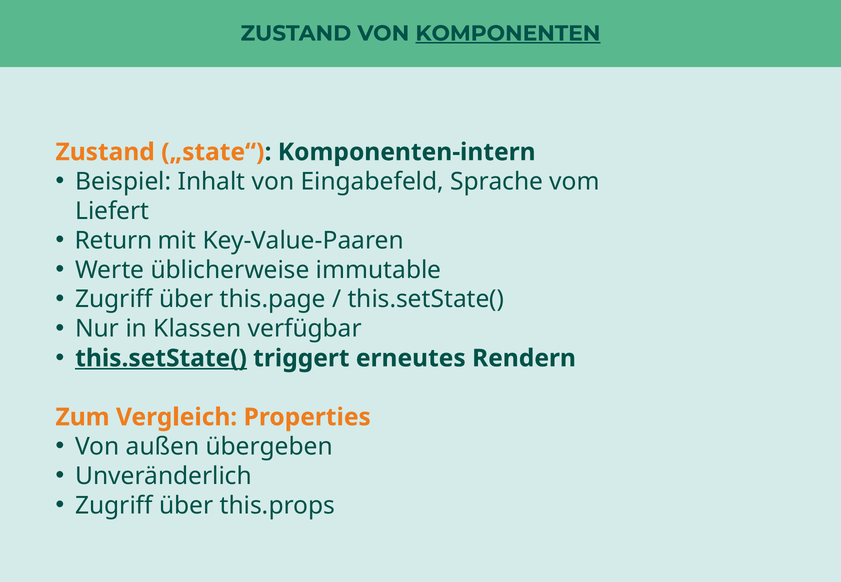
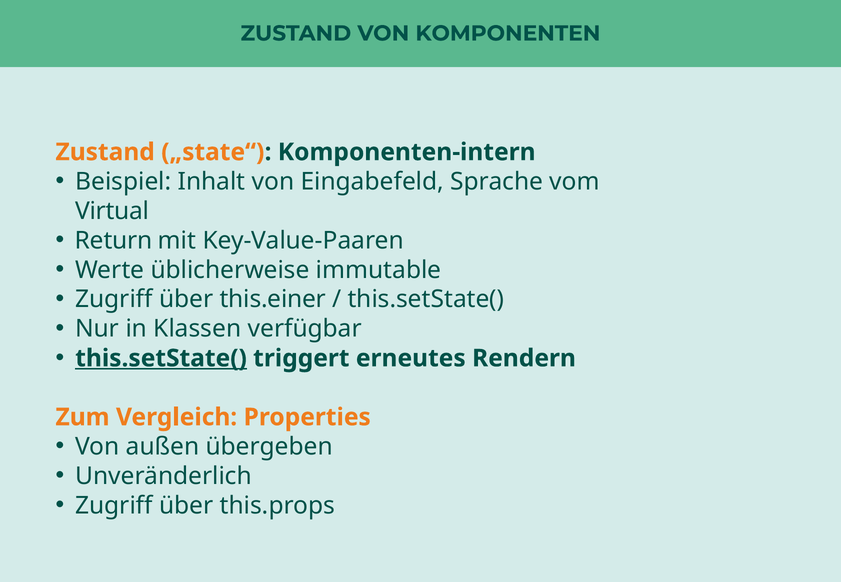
KOMPONENTEN underline: present -> none
Liefert: Liefert -> Virtual
this.page: this.page -> this.einer
